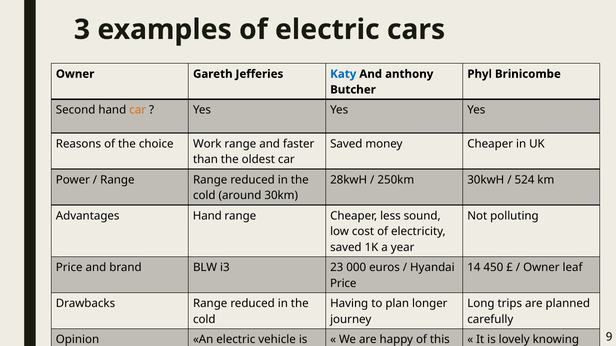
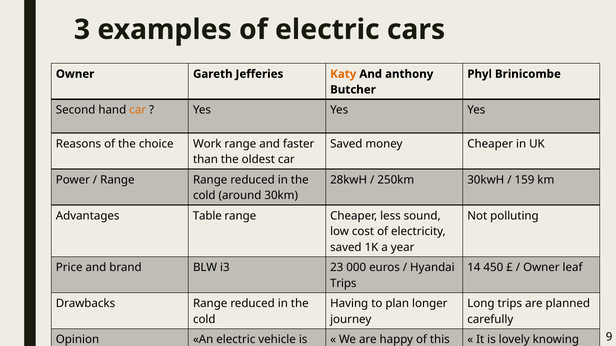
Katy colour: blue -> orange
524: 524 -> 159
Advantages Hand: Hand -> Table
Price at (343, 284): Price -> Trips
